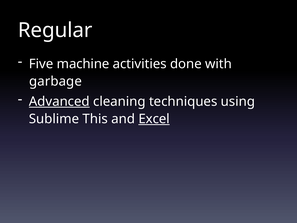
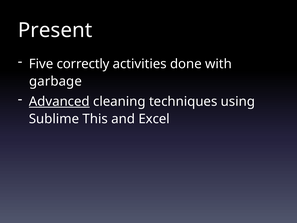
Regular: Regular -> Present
machine: machine -> correctly
Excel underline: present -> none
